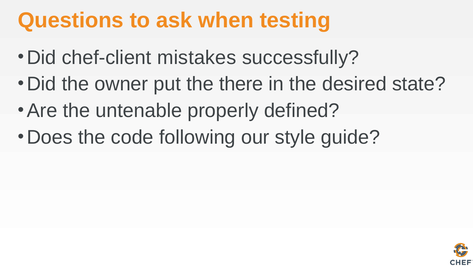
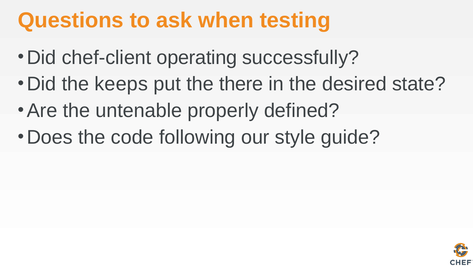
mistakes: mistakes -> operating
owner: owner -> keeps
